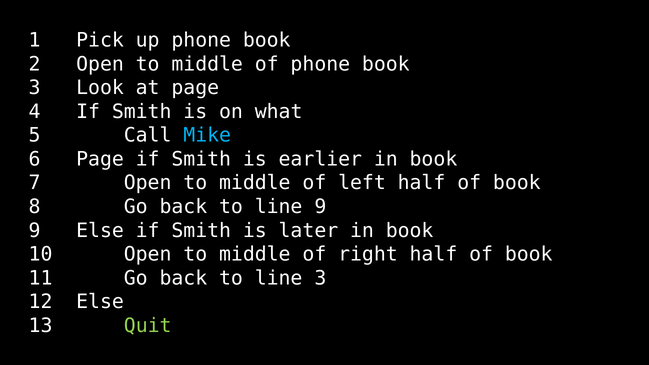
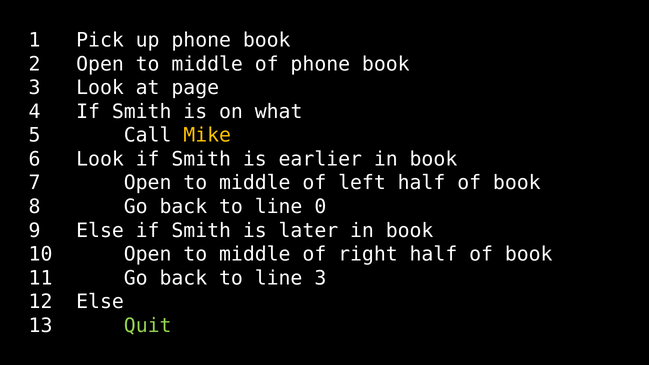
Mike colour: light blue -> yellow
6 Page: Page -> Look
line 9: 9 -> 0
